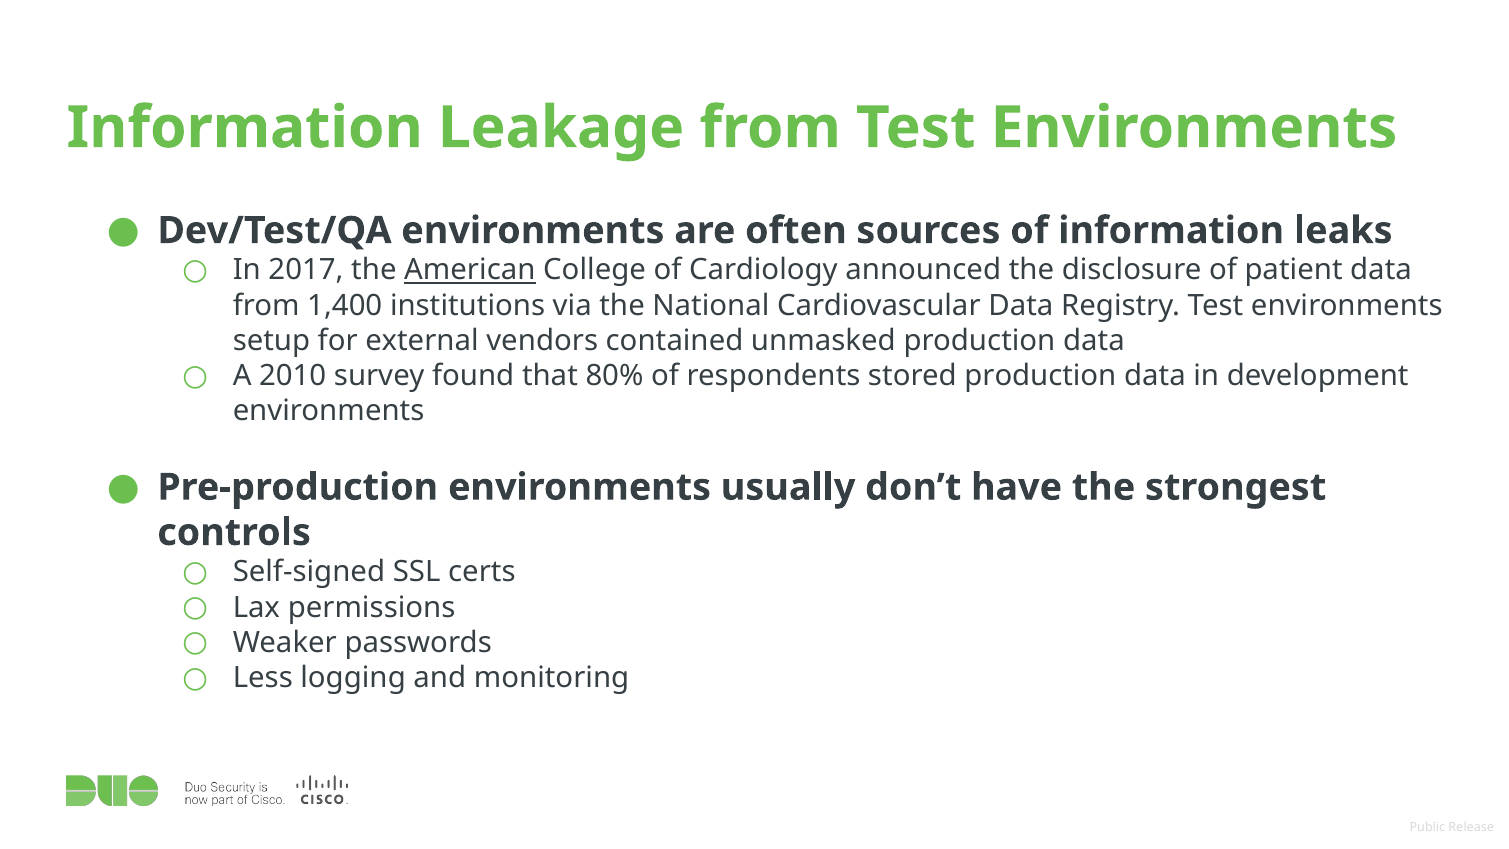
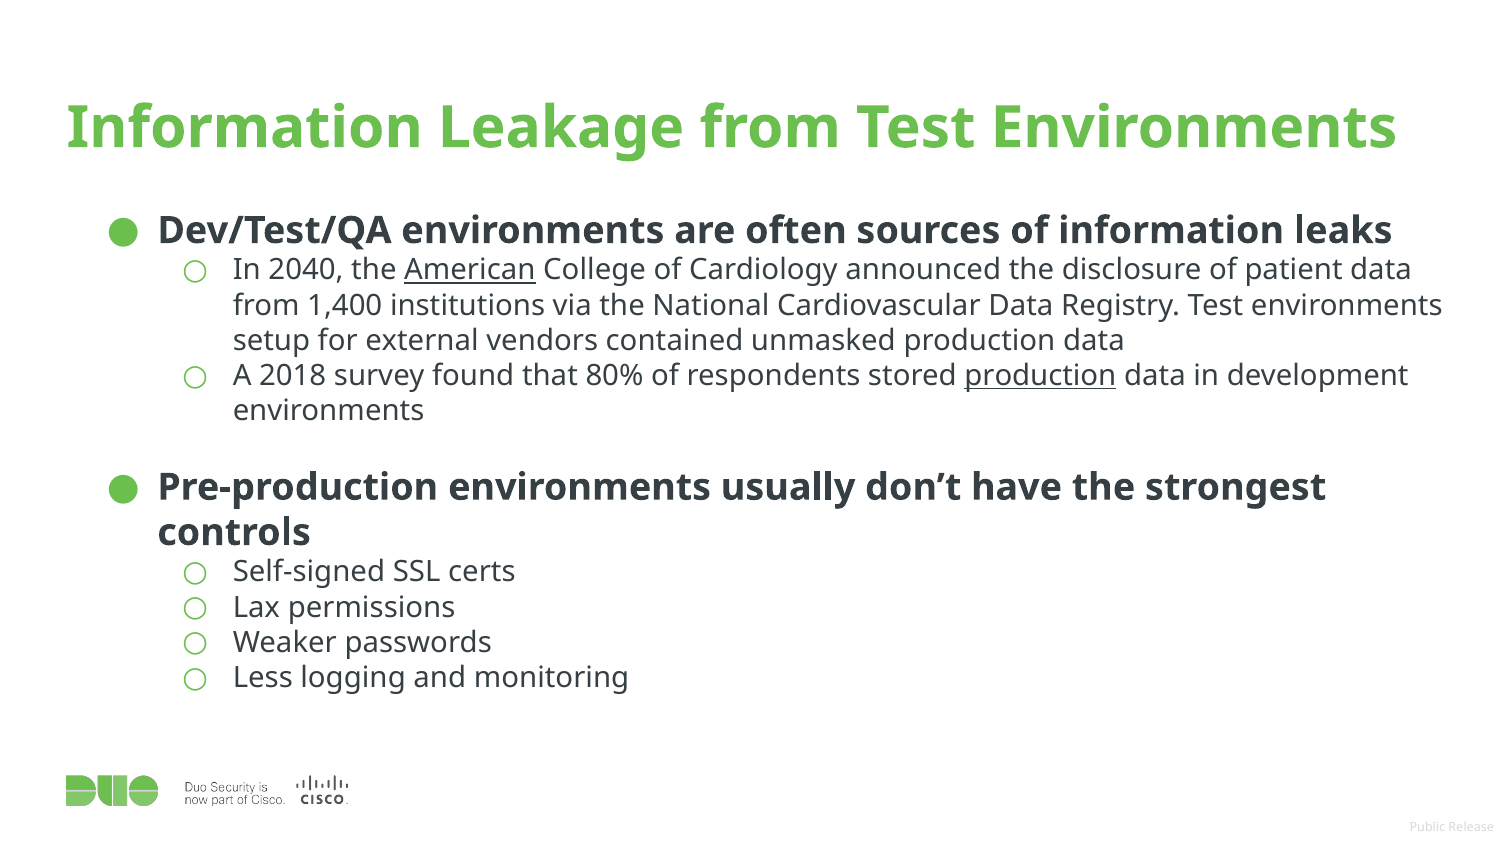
2017: 2017 -> 2040
2010: 2010 -> 2018
production at (1040, 376) underline: none -> present
